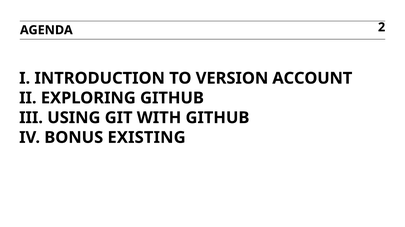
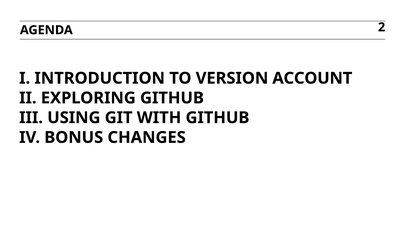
EXISTING: EXISTING -> CHANGES
